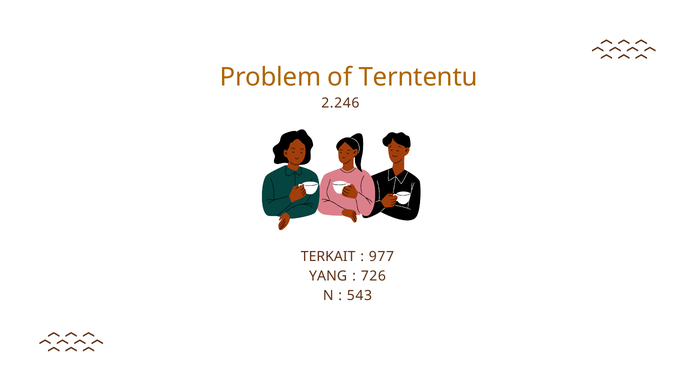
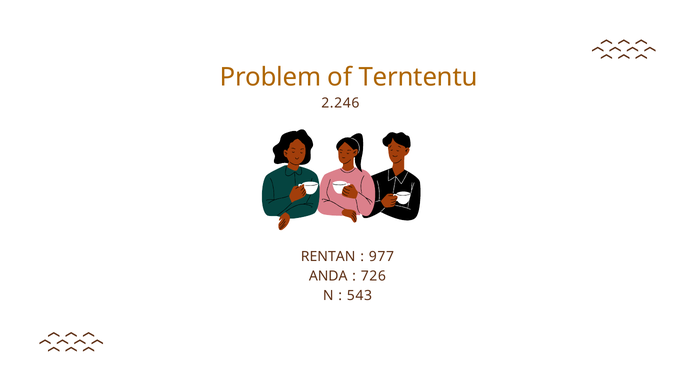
TERKAIT: TERKAIT -> RENTAN
YANG: YANG -> ANDA
